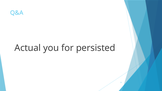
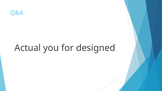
persisted: persisted -> designed
